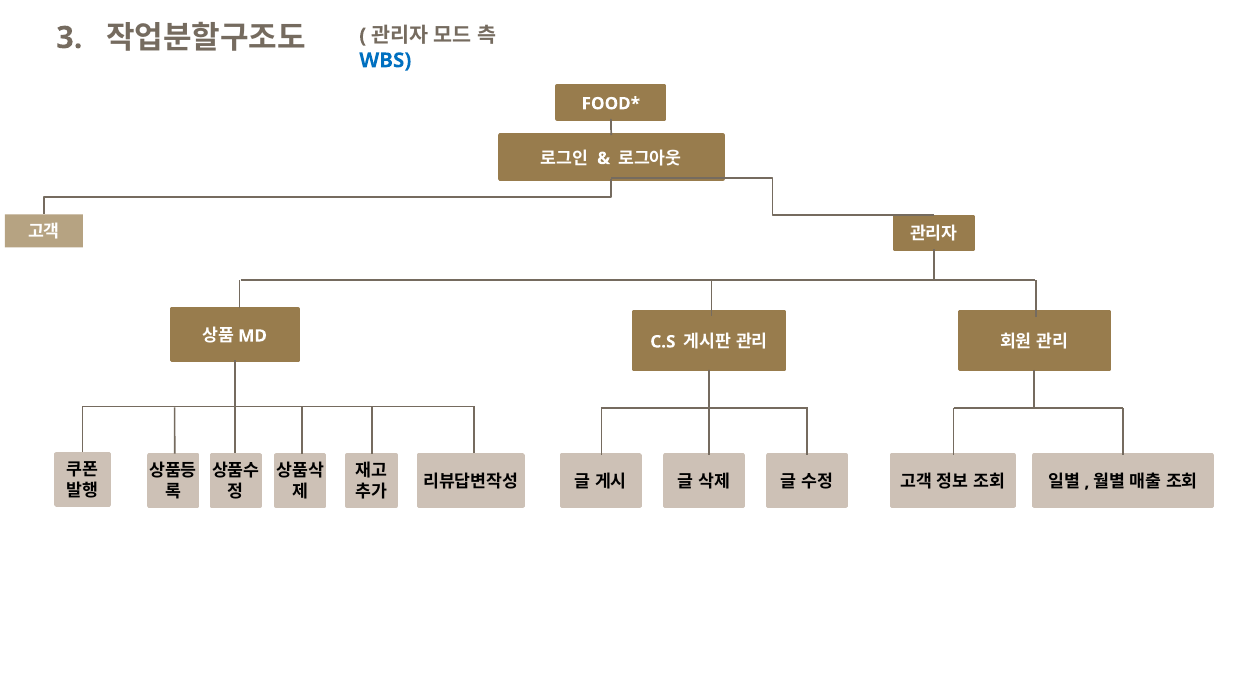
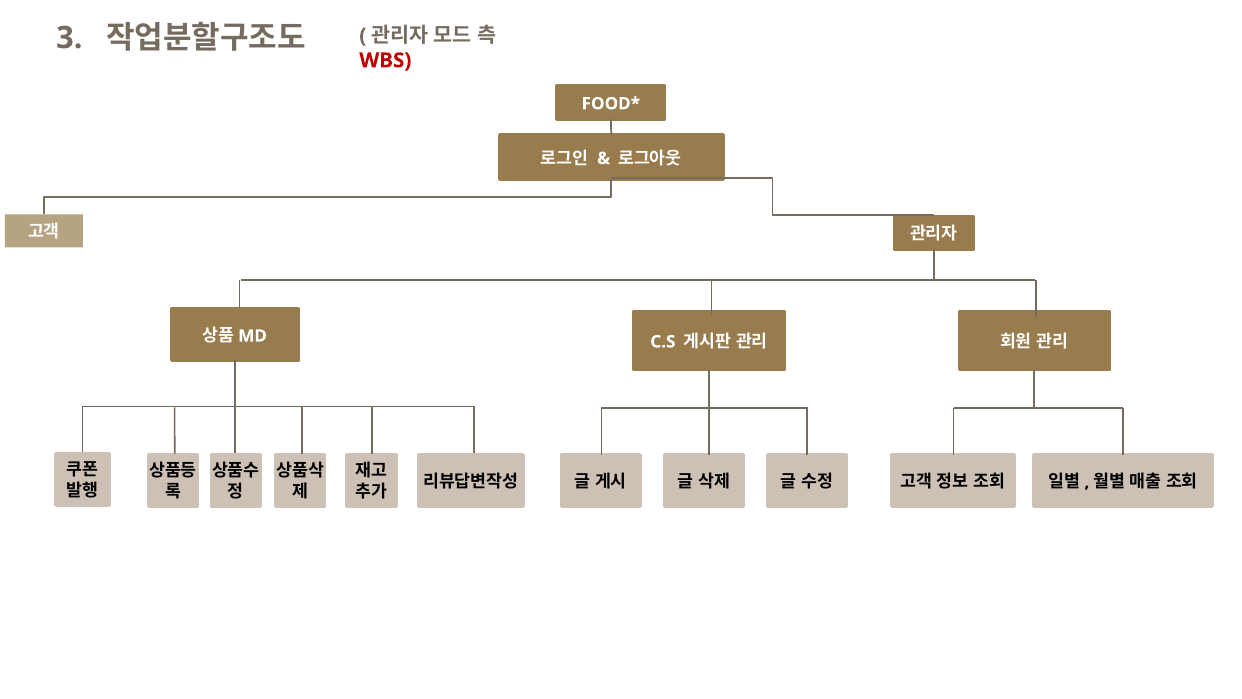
WBS colour: blue -> red
